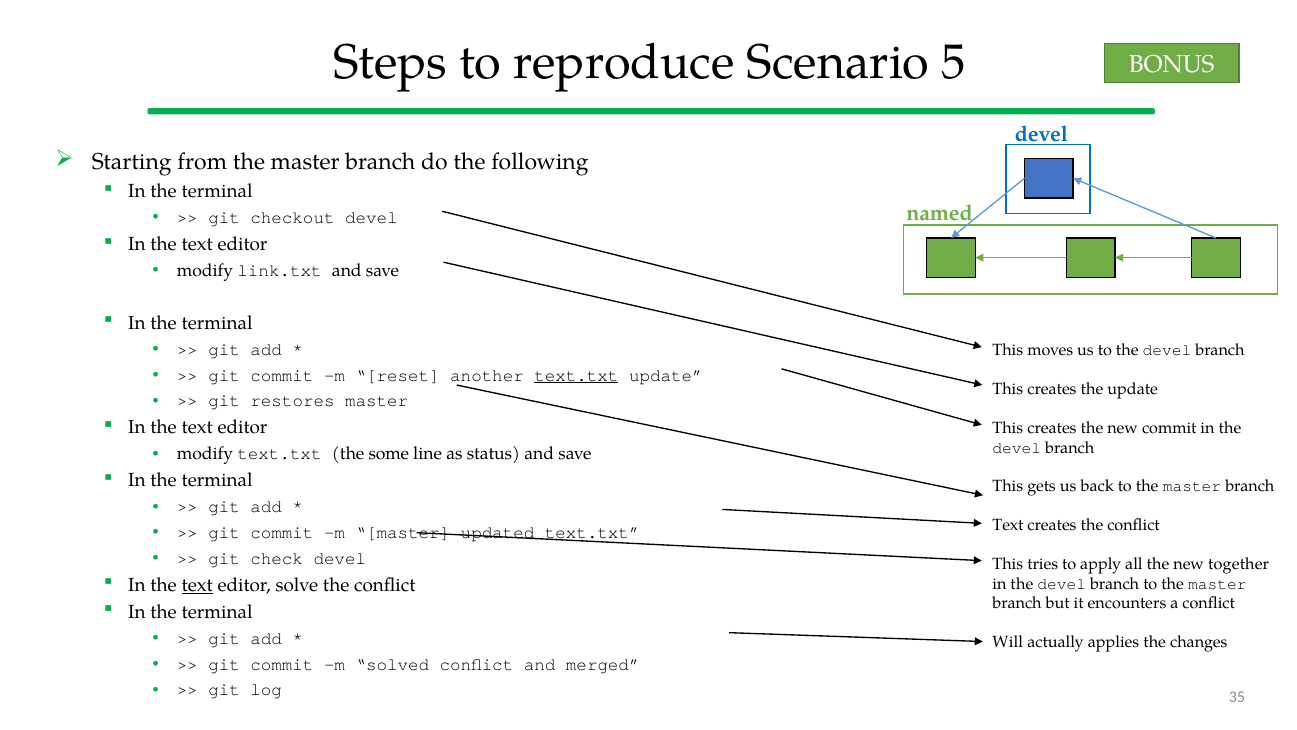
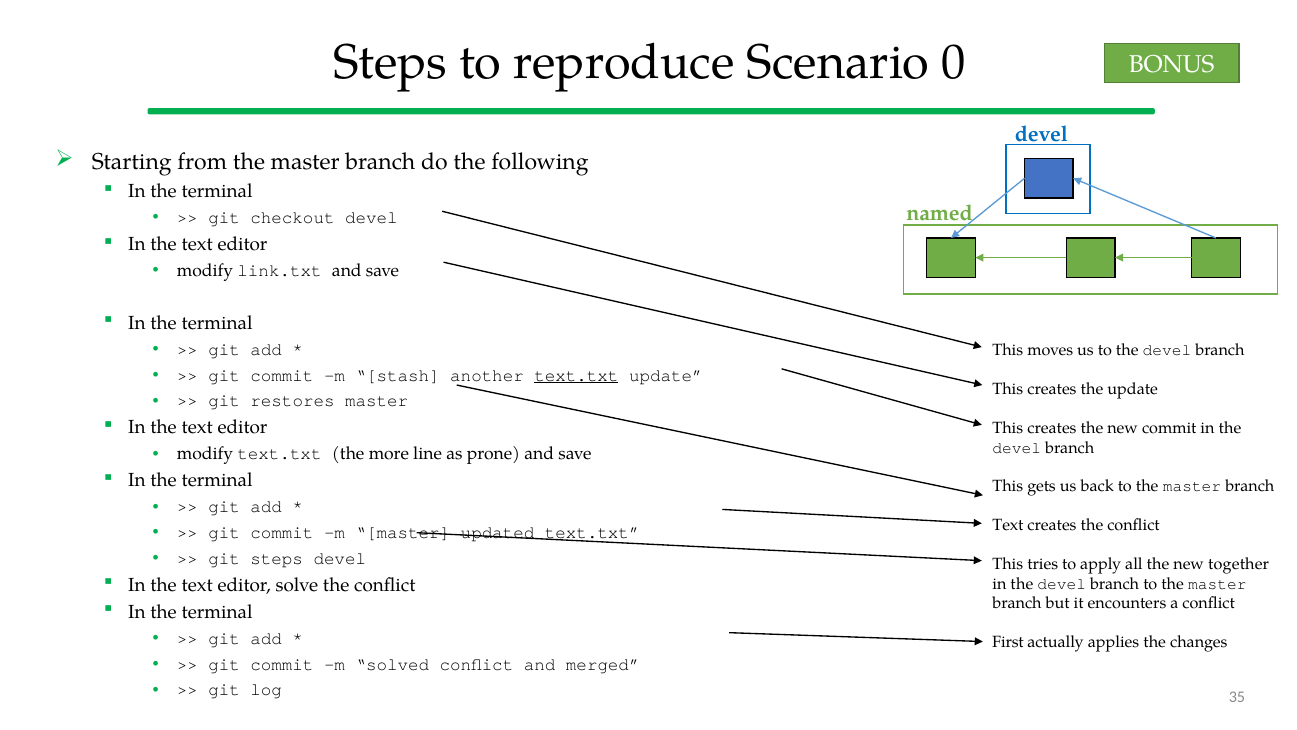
5: 5 -> 0
reset: reset -> stash
some: some -> more
status: status -> prone
git check: check -> steps
text at (197, 585) underline: present -> none
Will: Will -> First
